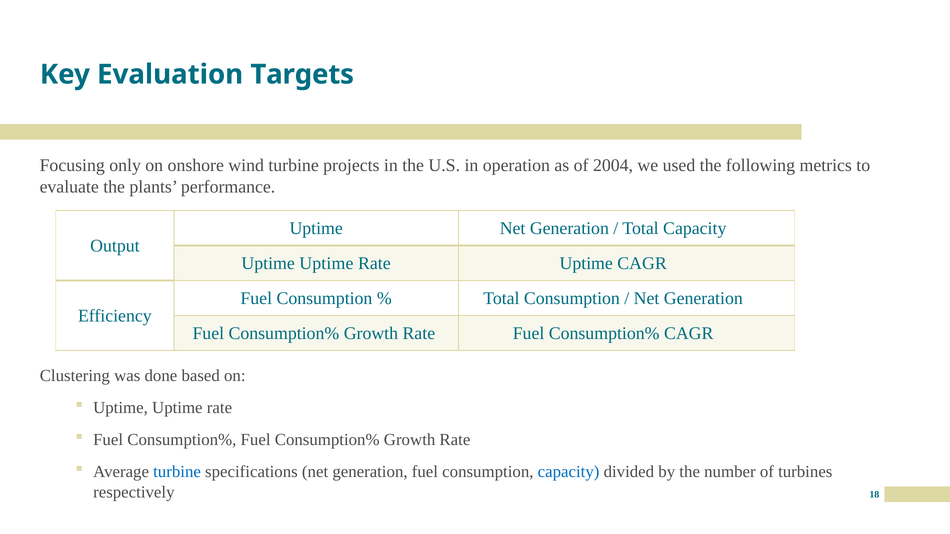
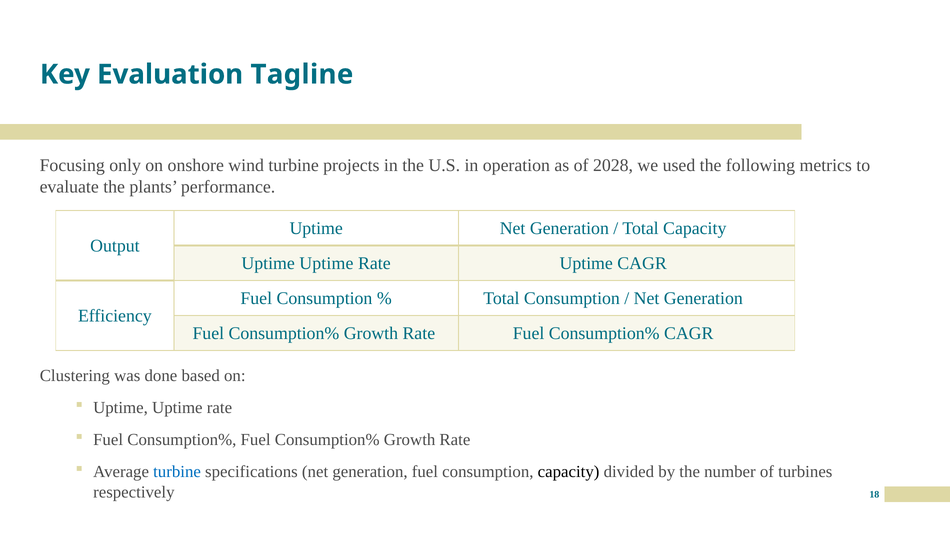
Targets: Targets -> Tagline
2004: 2004 -> 2028
capacity at (569, 472) colour: blue -> black
